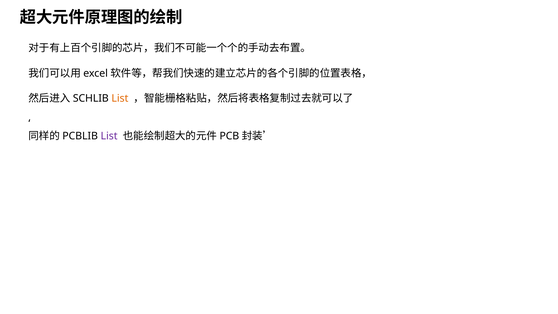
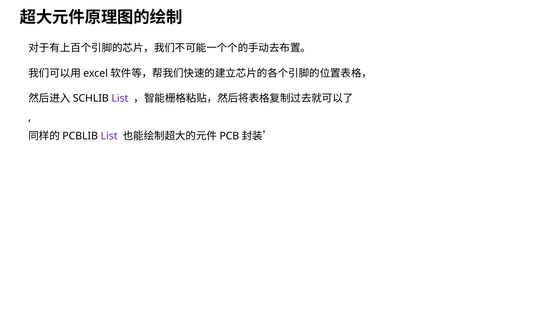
List at (120, 98) colour: orange -> purple
